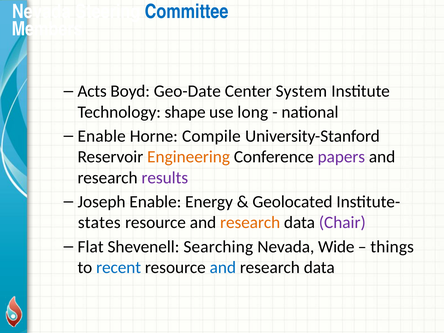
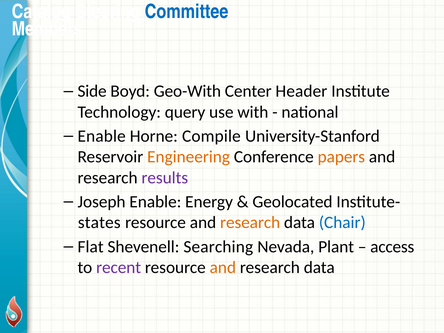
Nevada at (41, 12): Nevada -> Catalog
Acts: Acts -> Side
Geo-Date: Geo-Date -> Geo-With
System: System -> Header
shape: shape -> query
long: long -> with
papers colour: purple -> orange
Chair colour: purple -> blue
Wide: Wide -> Plant
things: things -> access
recent colour: blue -> purple
and at (223, 268) colour: blue -> orange
